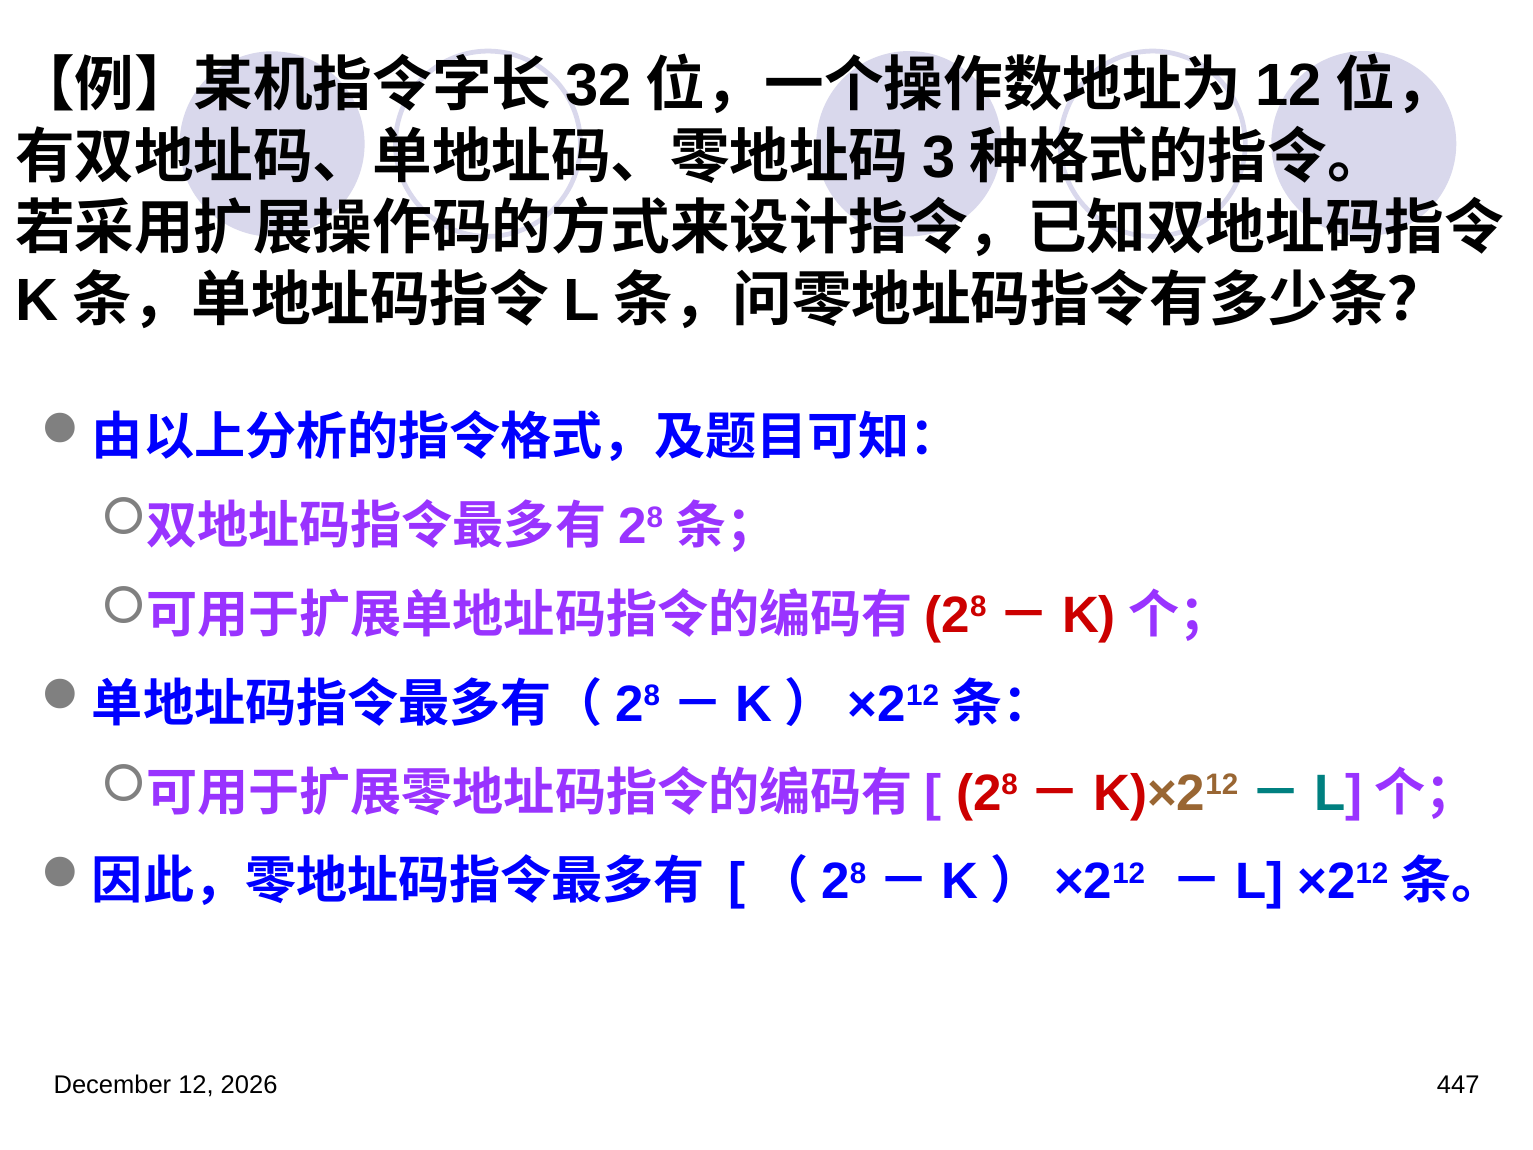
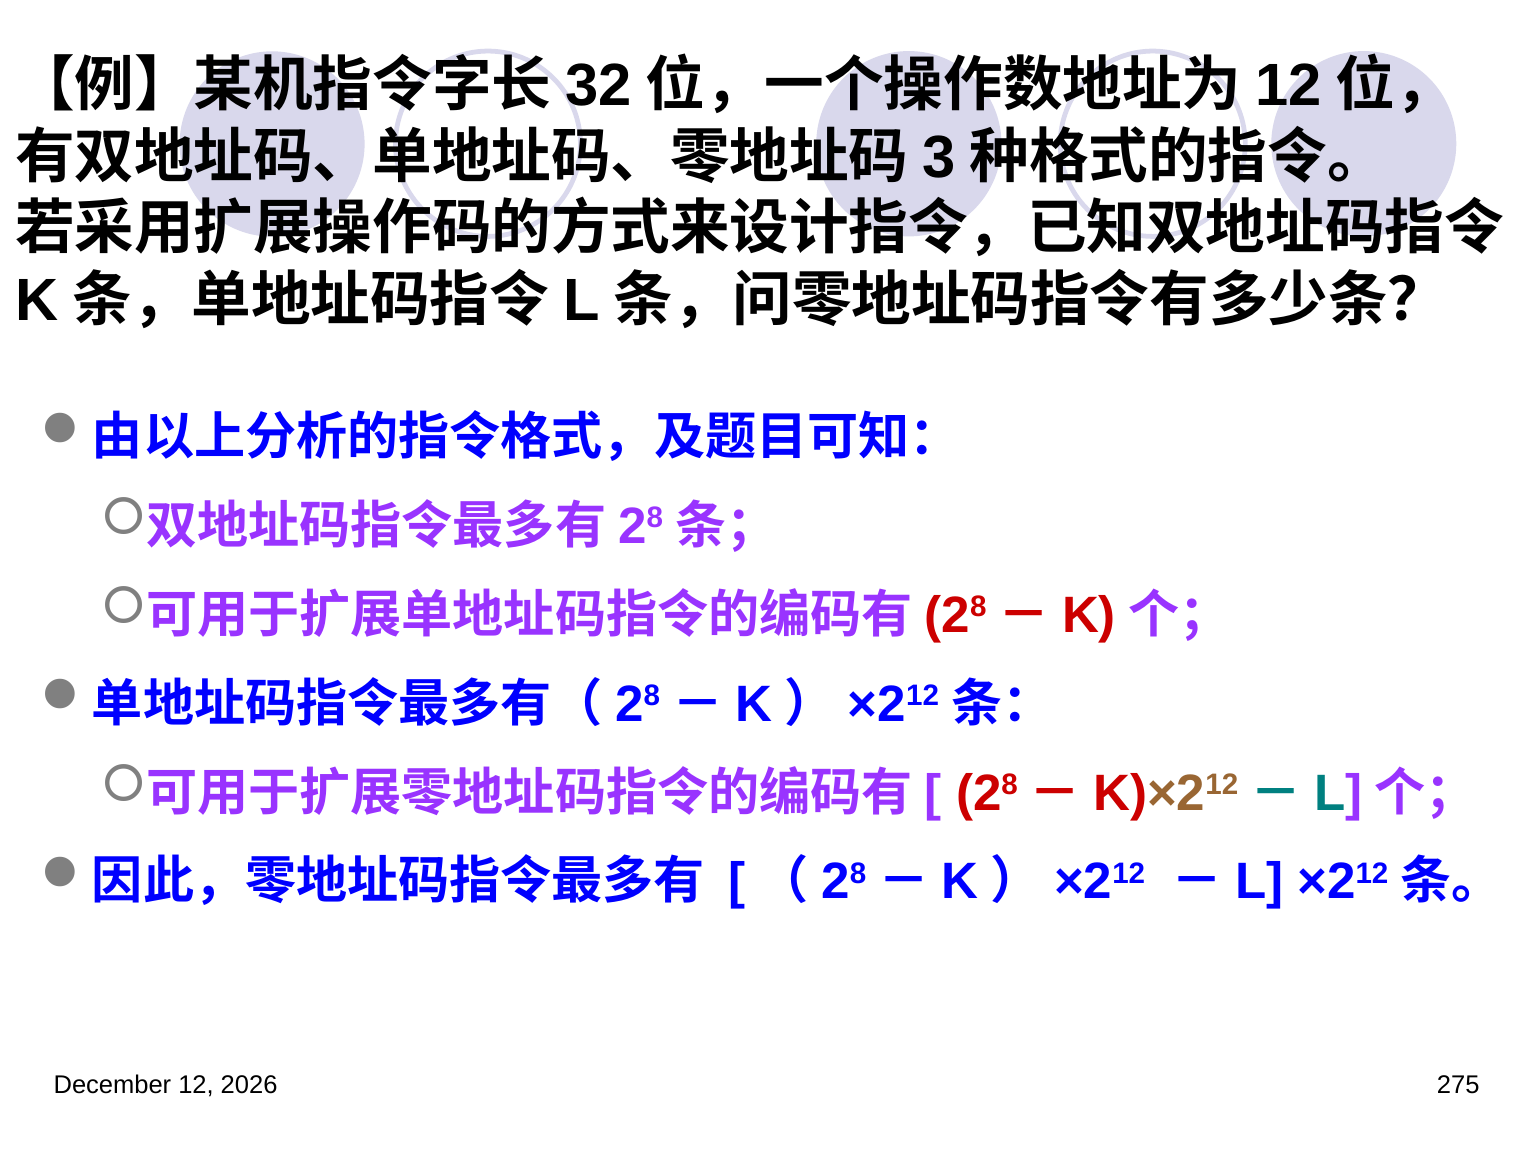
447: 447 -> 275
